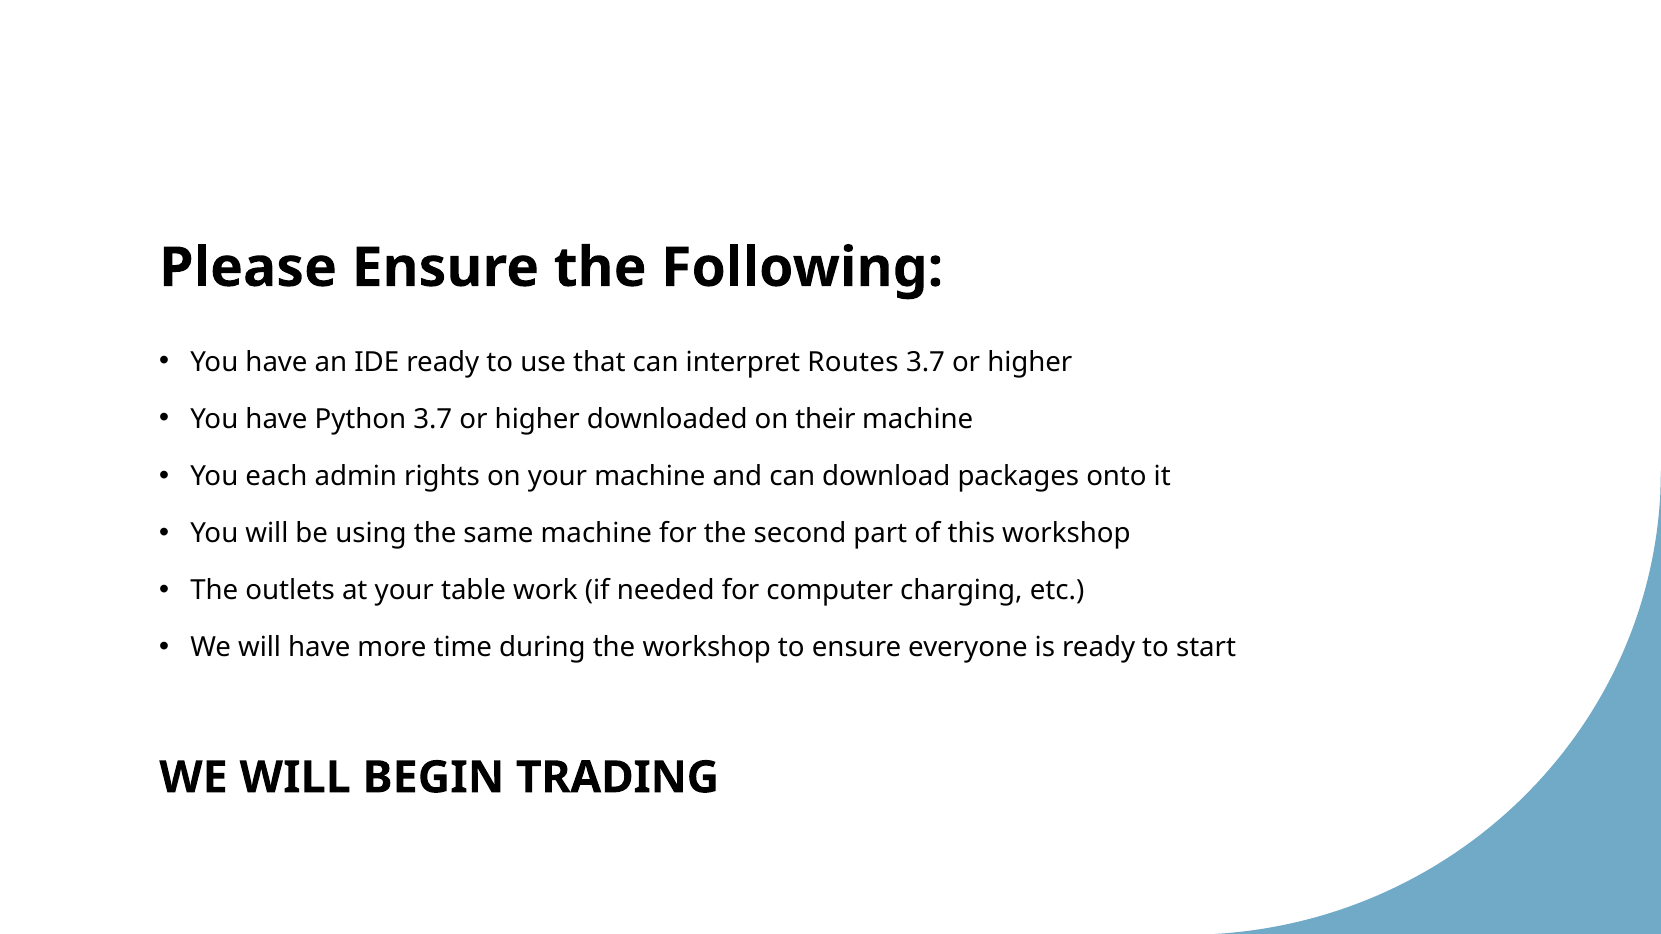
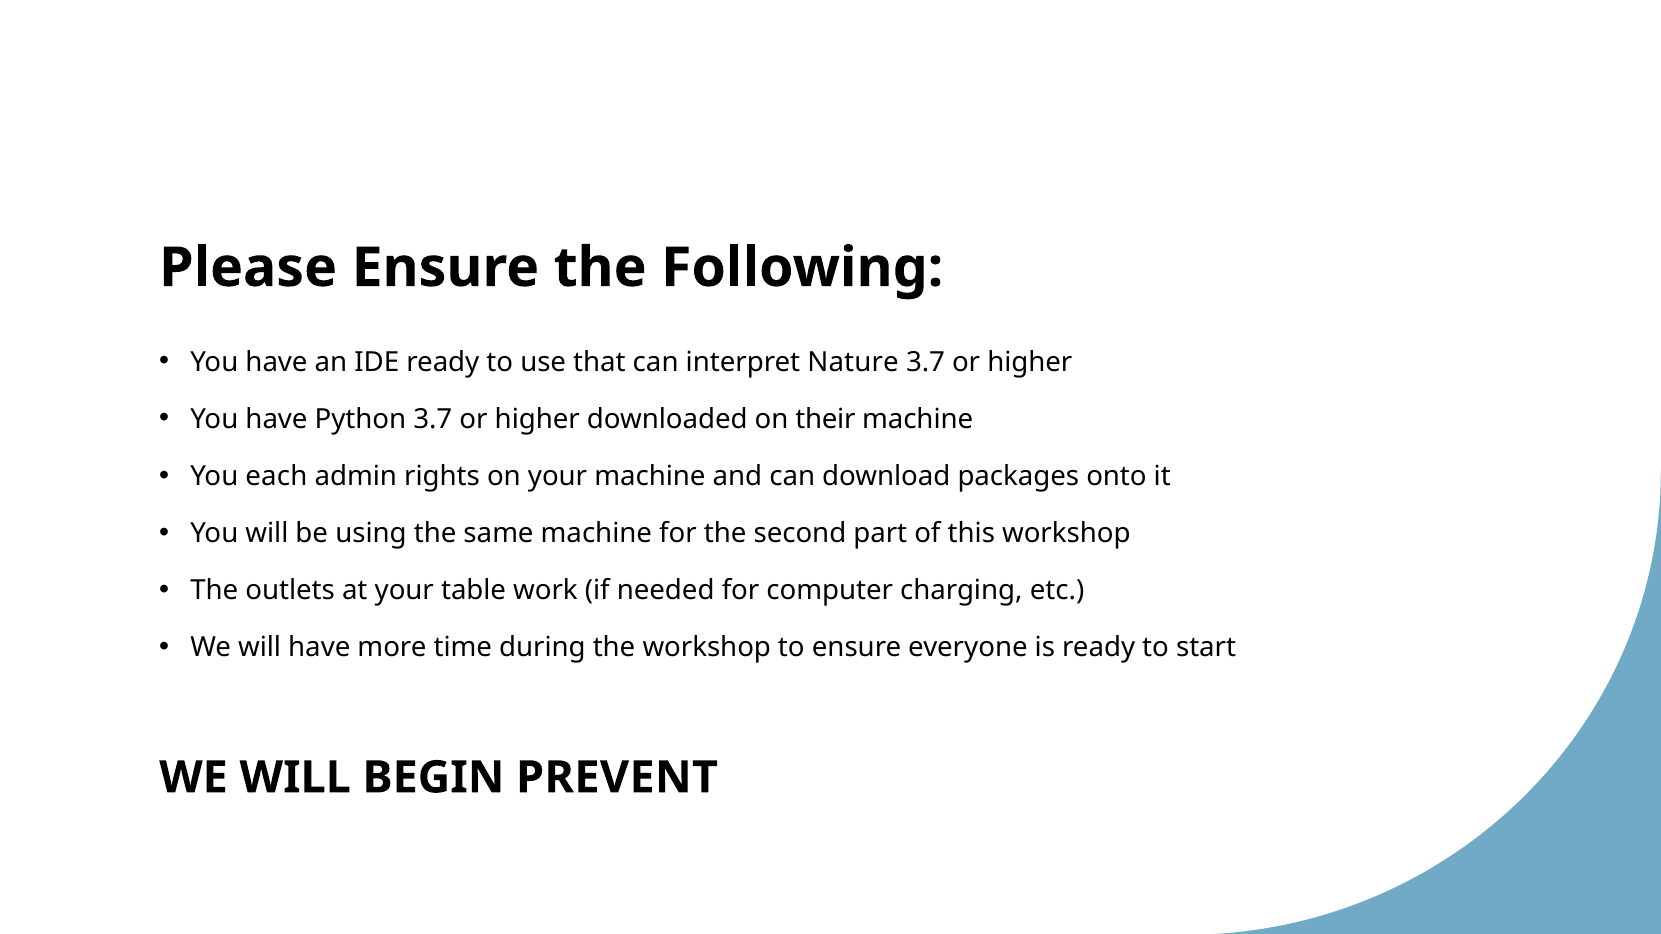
Routes: Routes -> Nature
TRADING: TRADING -> PREVENT
